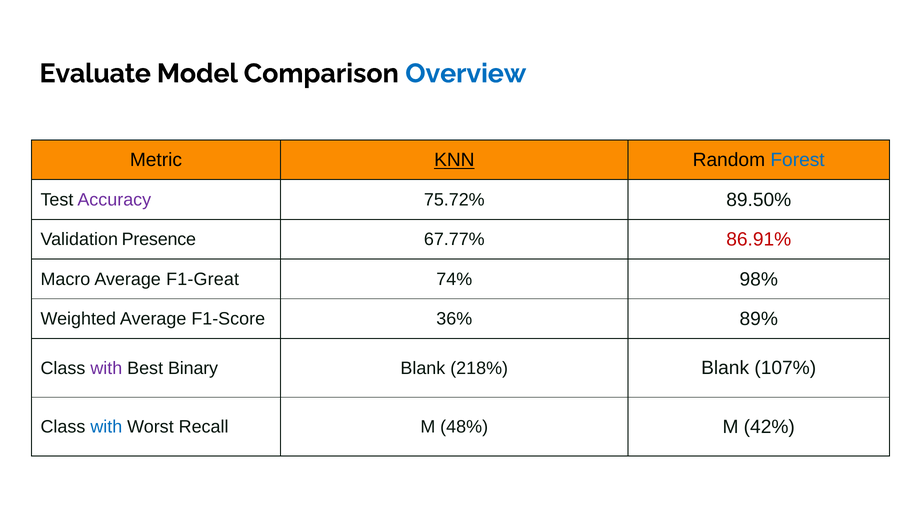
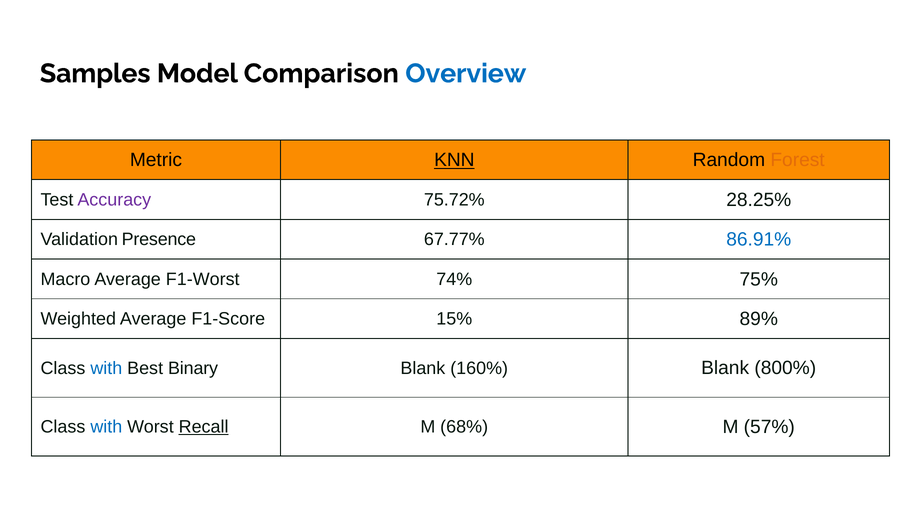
Evaluate: Evaluate -> Samples
Forest colour: blue -> orange
89.50%: 89.50% -> 28.25%
86.91% colour: red -> blue
F1-Great: F1-Great -> F1-Worst
98%: 98% -> 75%
36%: 36% -> 15%
with at (106, 368) colour: purple -> blue
218%: 218% -> 160%
107%: 107% -> 800%
Recall underline: none -> present
48%: 48% -> 68%
42%: 42% -> 57%
